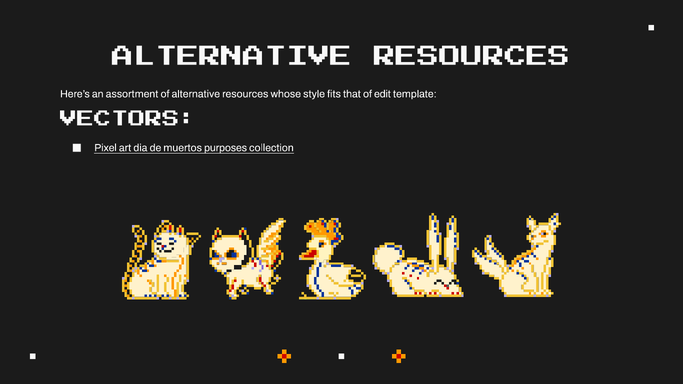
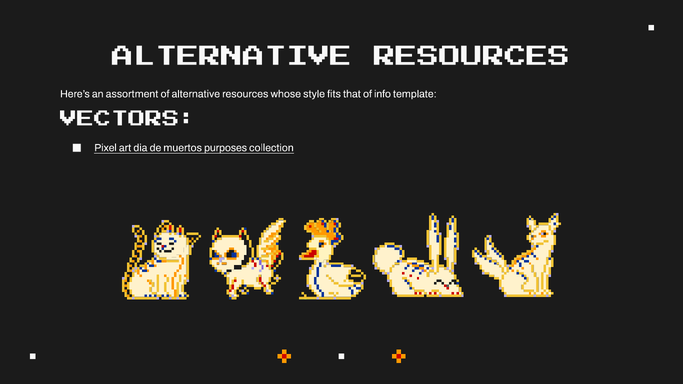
edit: edit -> info
